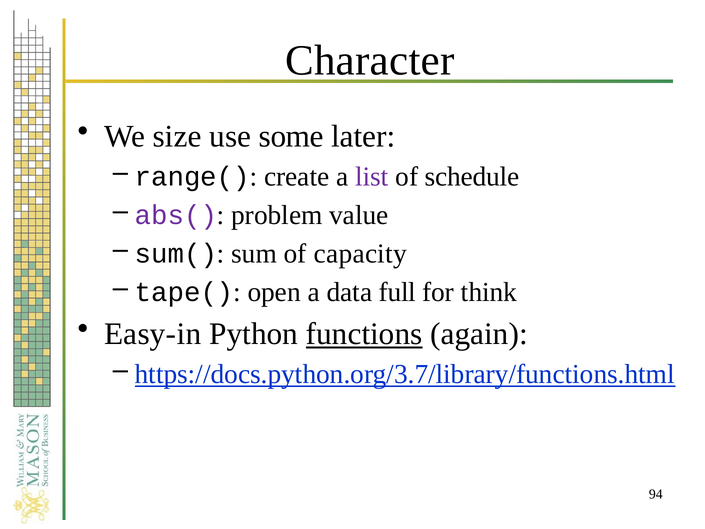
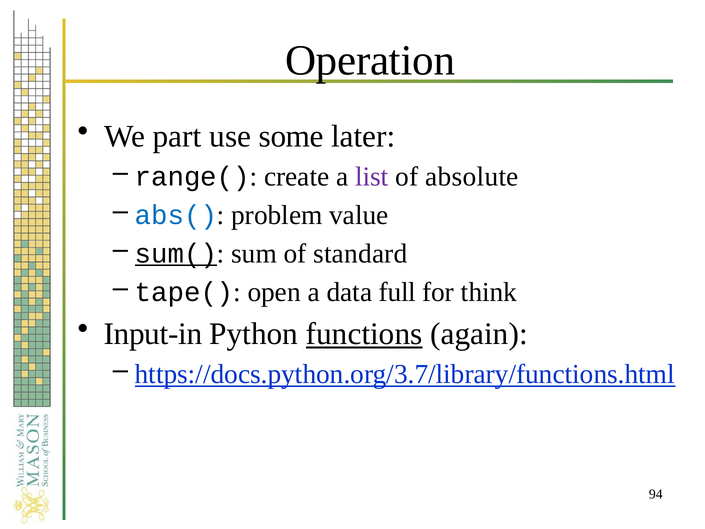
Character: Character -> Operation
size: size -> part
schedule: schedule -> absolute
abs( colour: purple -> blue
sum( underline: none -> present
capacity: capacity -> standard
Easy-in: Easy-in -> Input-in
